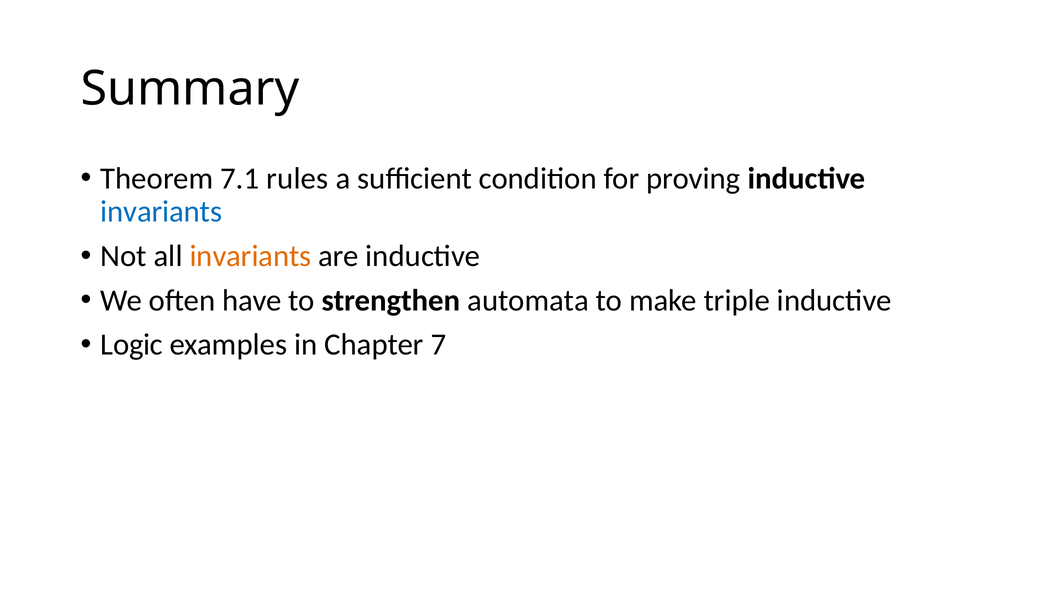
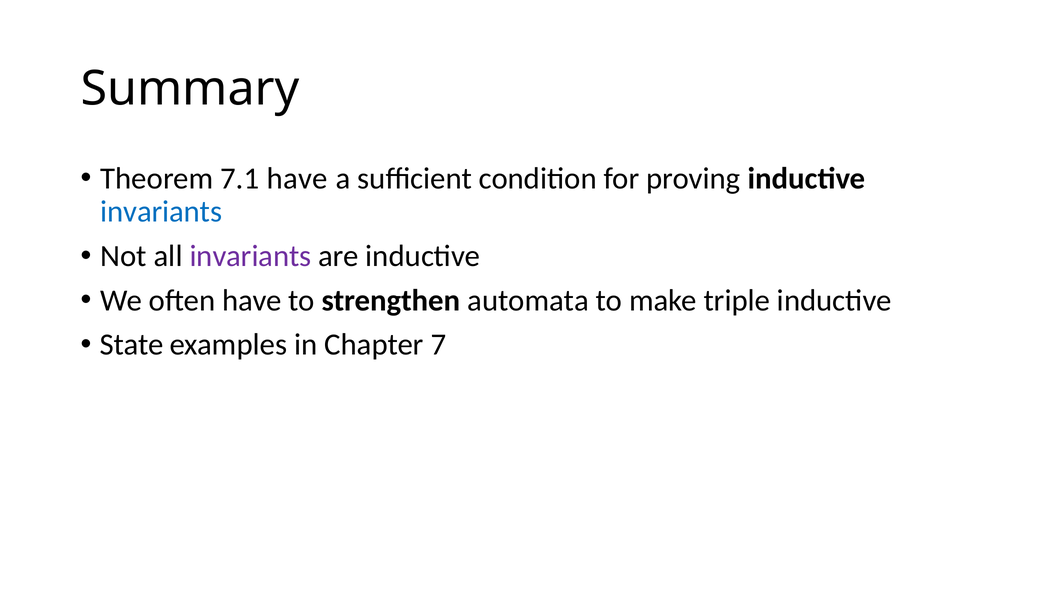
7.1 rules: rules -> have
invariants at (250, 256) colour: orange -> purple
Logic: Logic -> State
